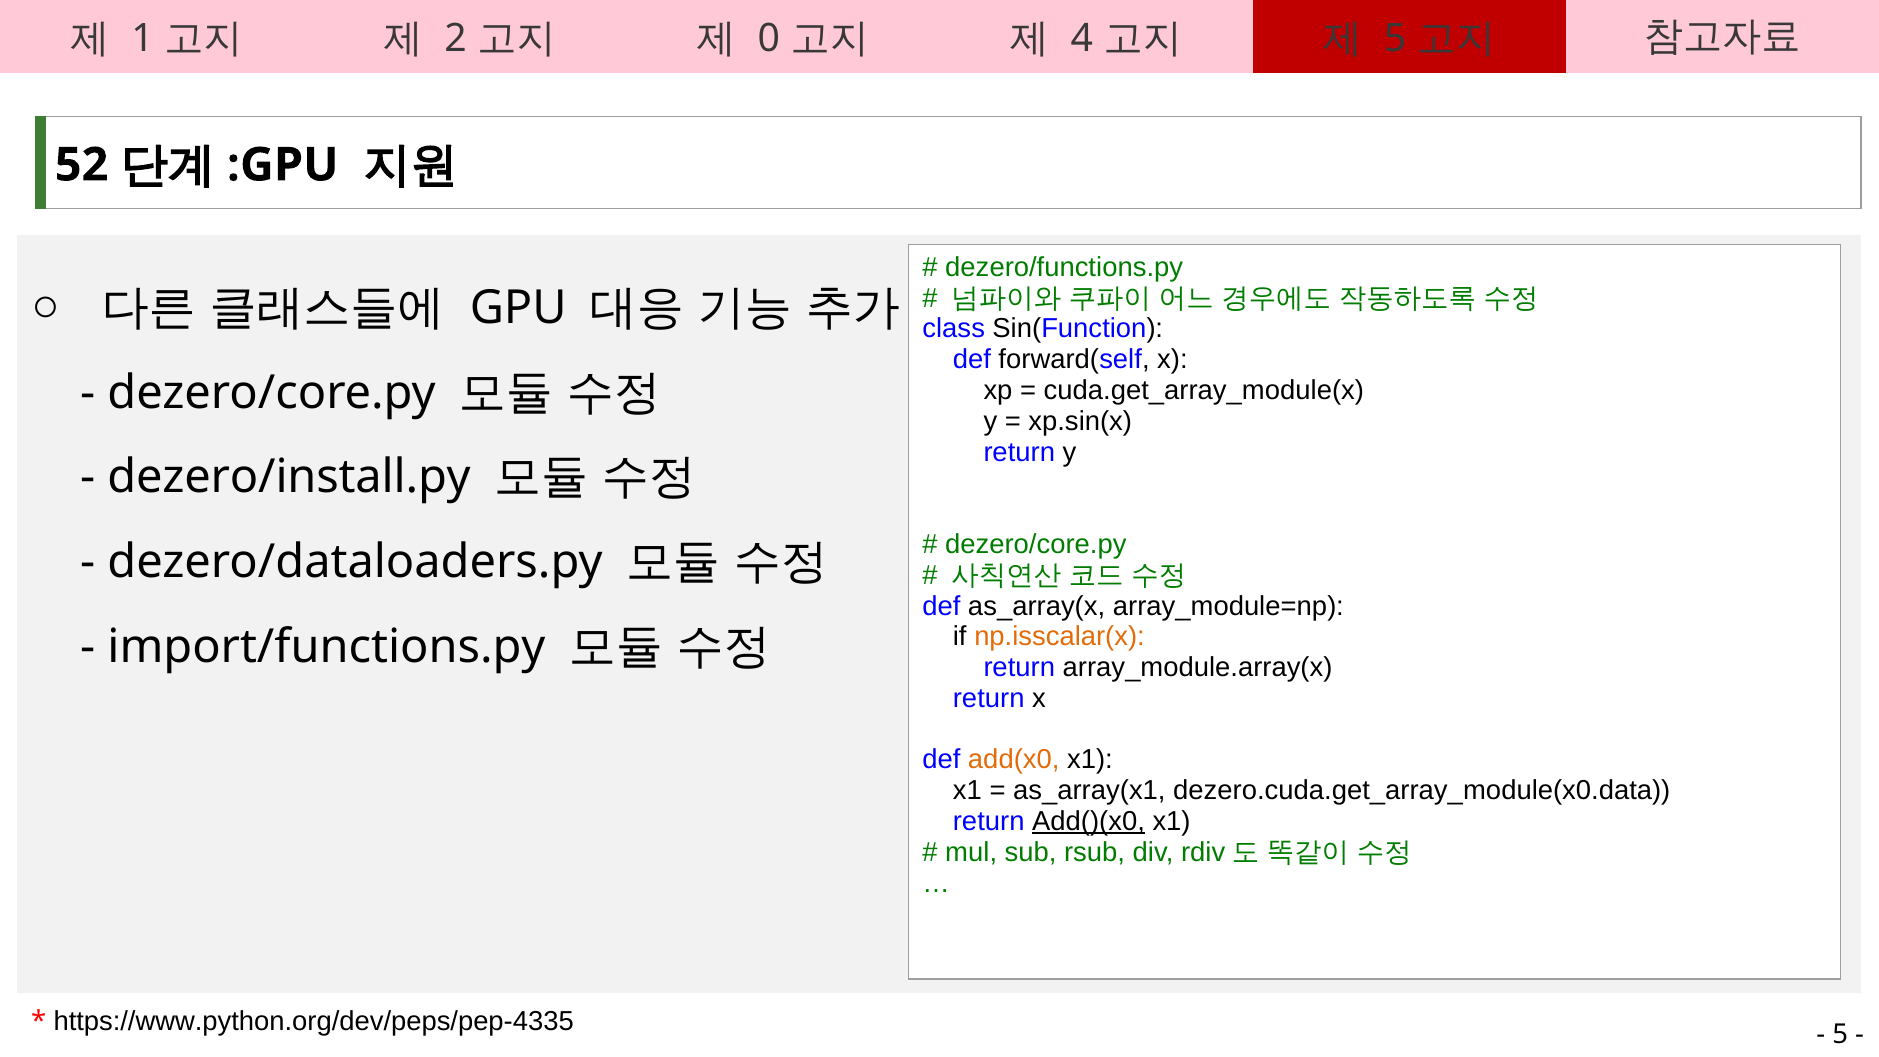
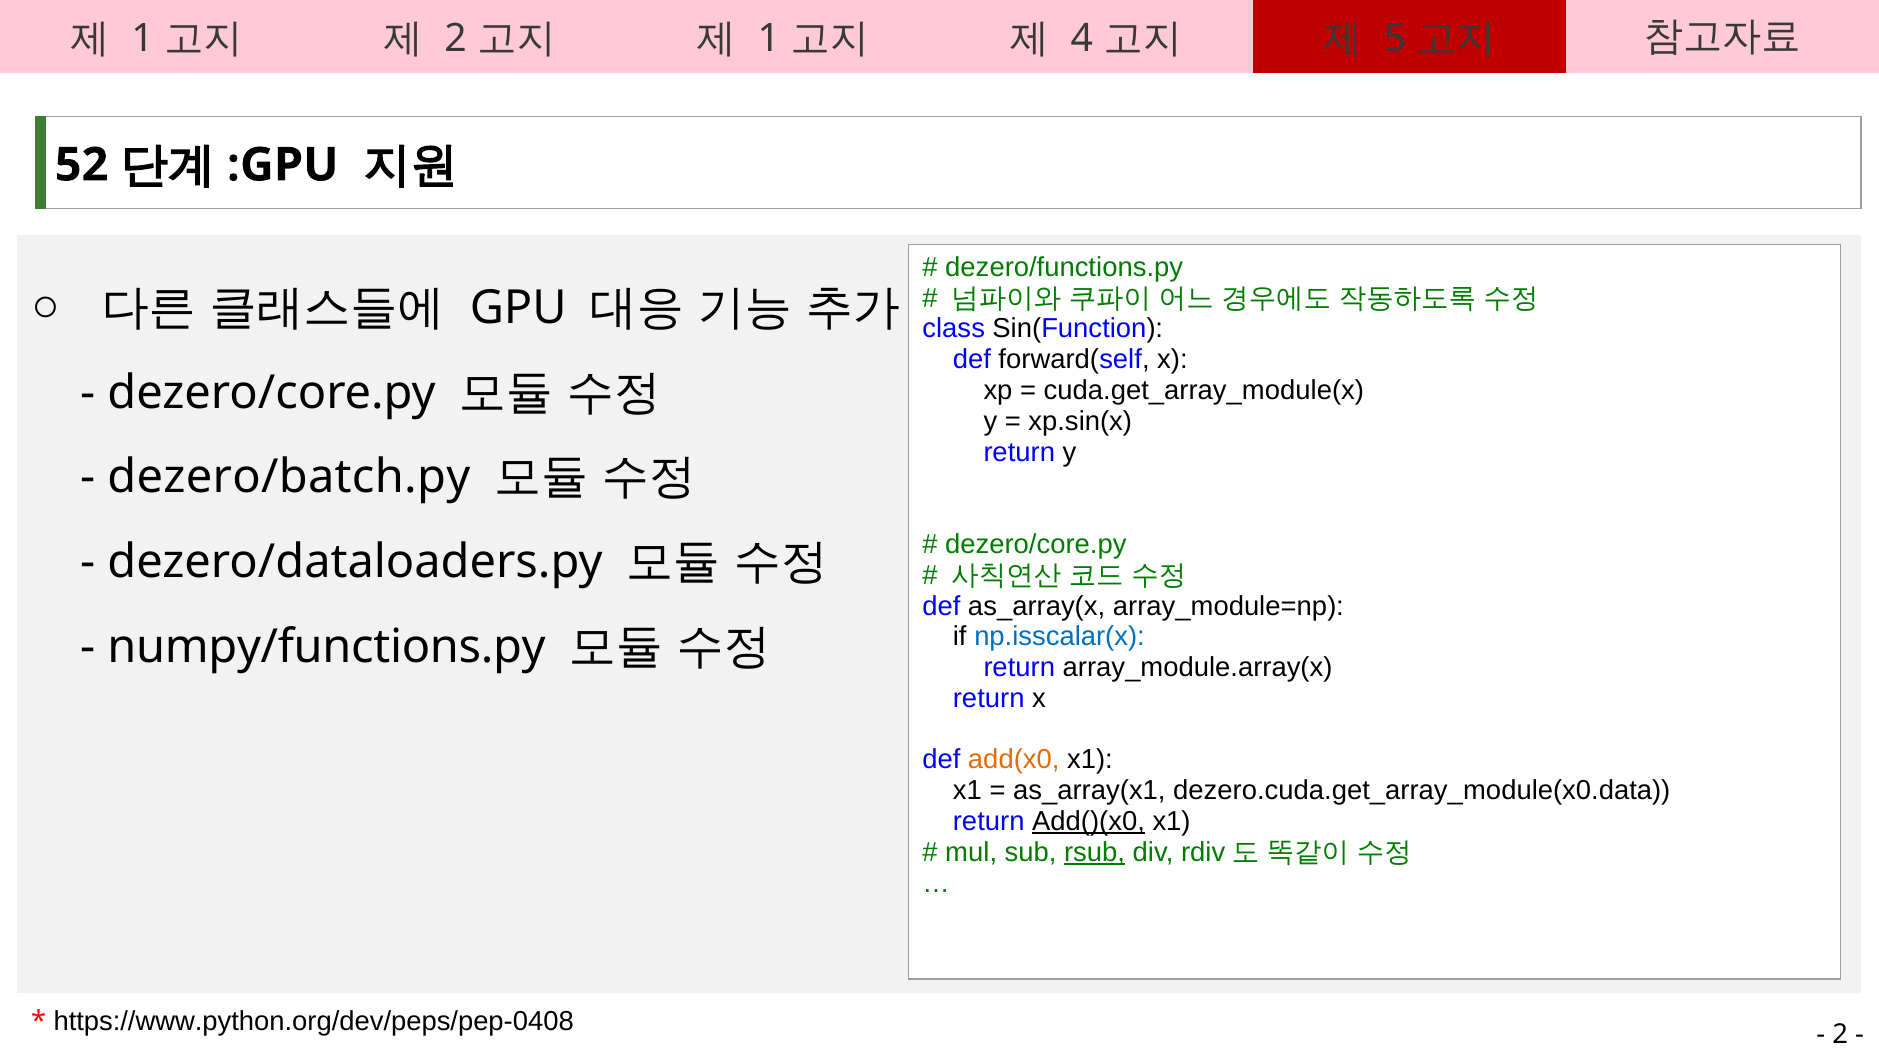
0 at (769, 39): 0 -> 1
dezero/install.py: dezero/install.py -> dezero/batch.py
np.isscalar(x colour: orange -> blue
import/functions.py: import/functions.py -> numpy/functions.py
rsub underline: none -> present
https://www.python.org/dev/peps/pep-4335: https://www.python.org/dev/peps/pep-4335 -> https://www.python.org/dev/peps/pep-0408
5 at (1840, 1035): 5 -> 2
